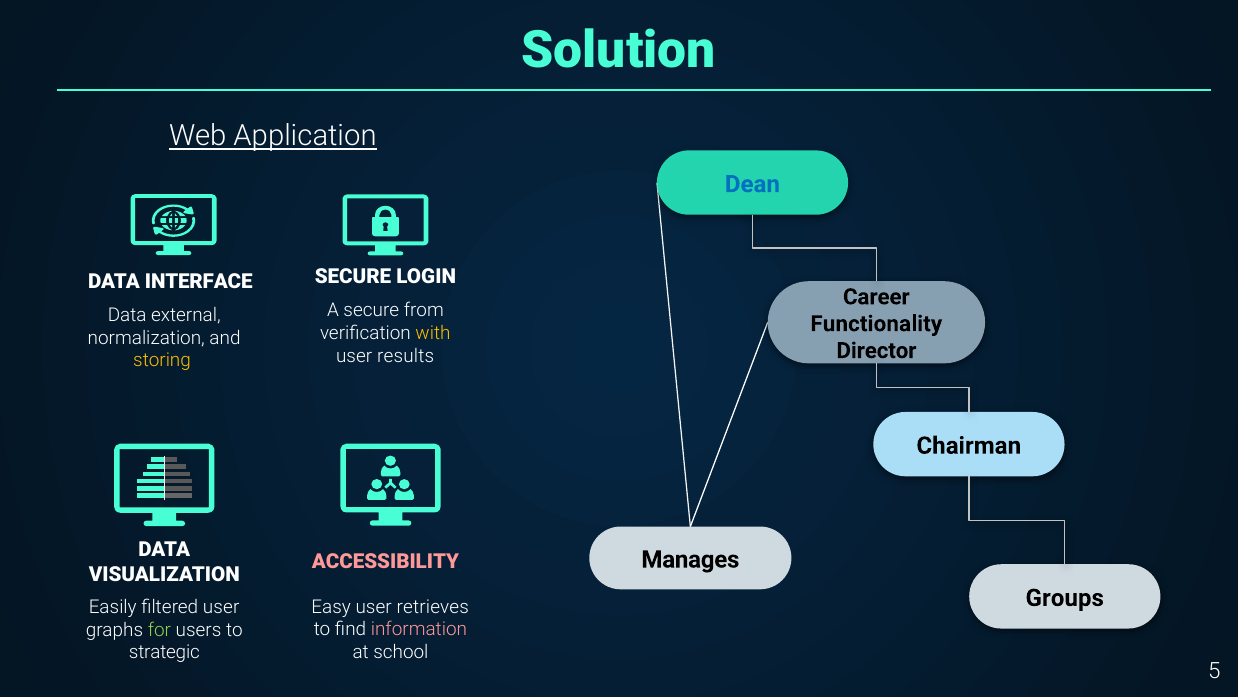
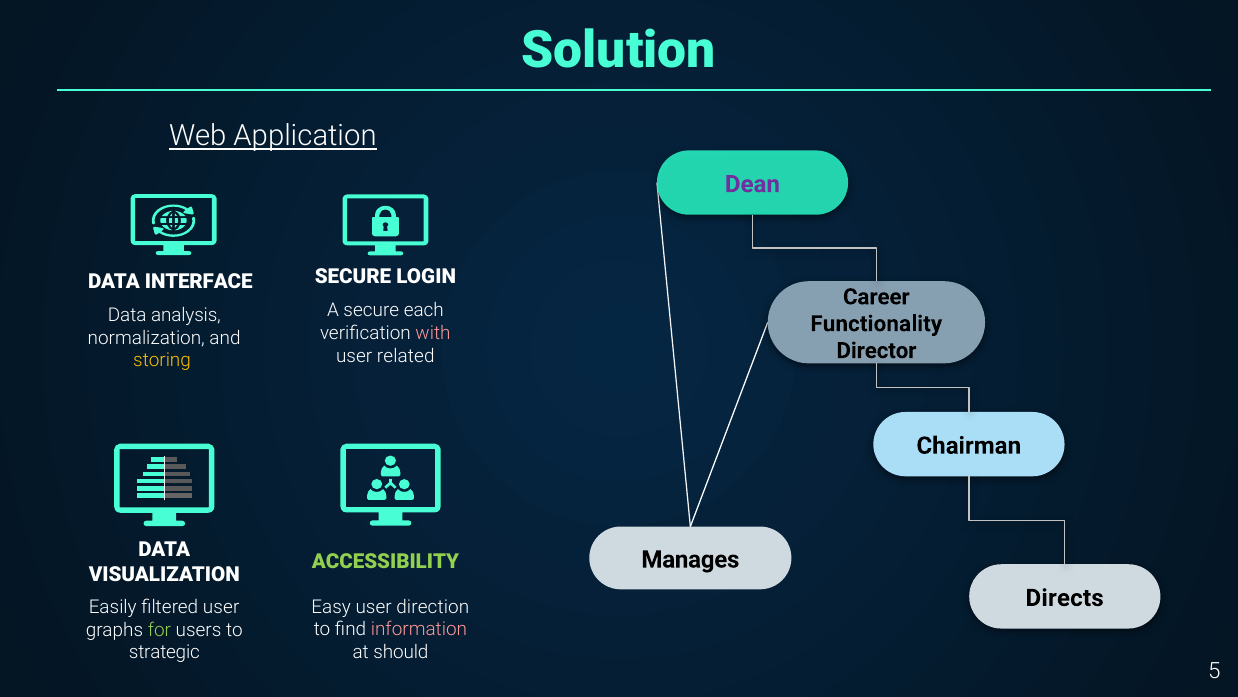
Dean colour: blue -> purple
from: from -> each
external: external -> analysis
with colour: yellow -> pink
results: results -> related
ACCESSIBILITY colour: pink -> light green
Groups: Groups -> Directs
retrieves: retrieves -> direction
school: school -> should
